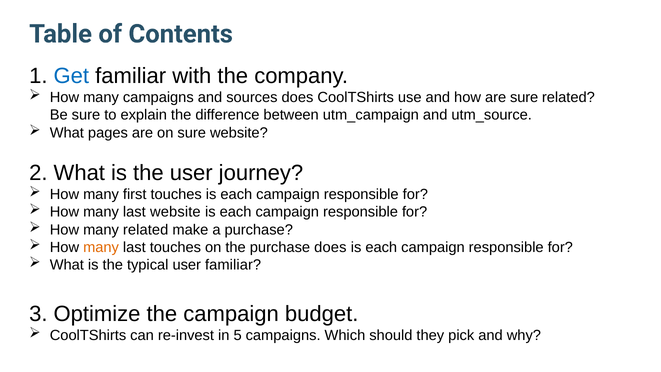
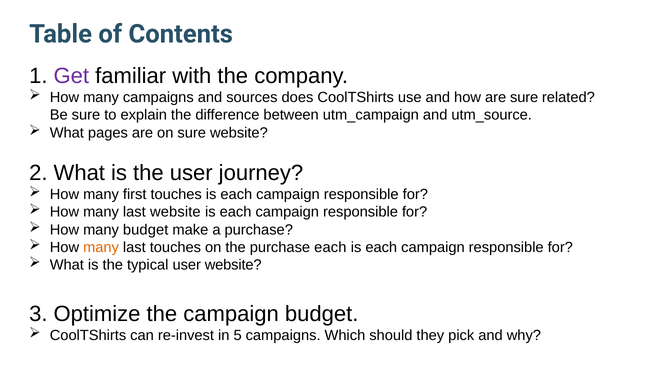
Get colour: blue -> purple
many related: related -> budget
purchase does: does -> each
user familiar: familiar -> website
